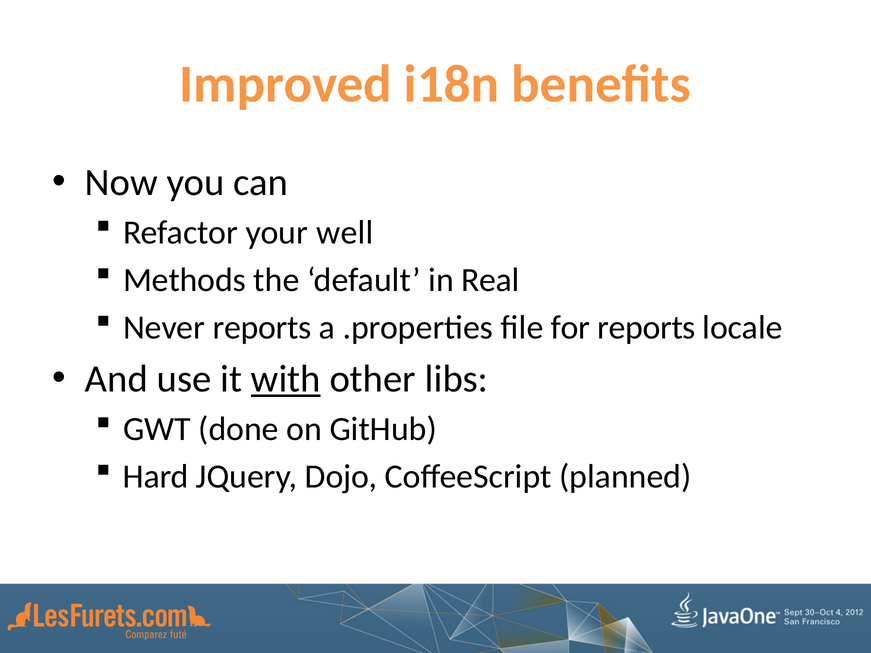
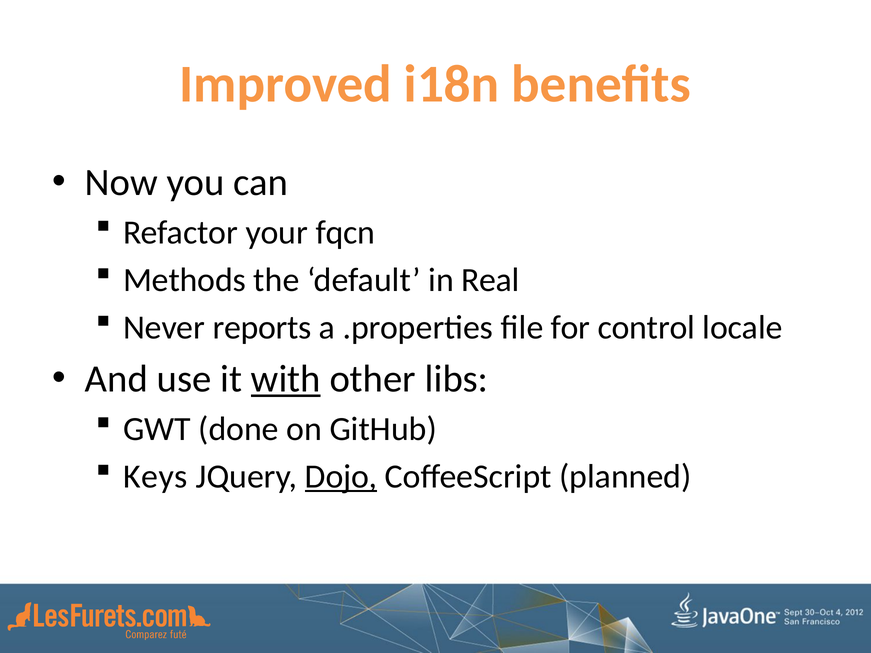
well: well -> fqcn
for reports: reports -> control
Hard: Hard -> Keys
Dojo underline: none -> present
